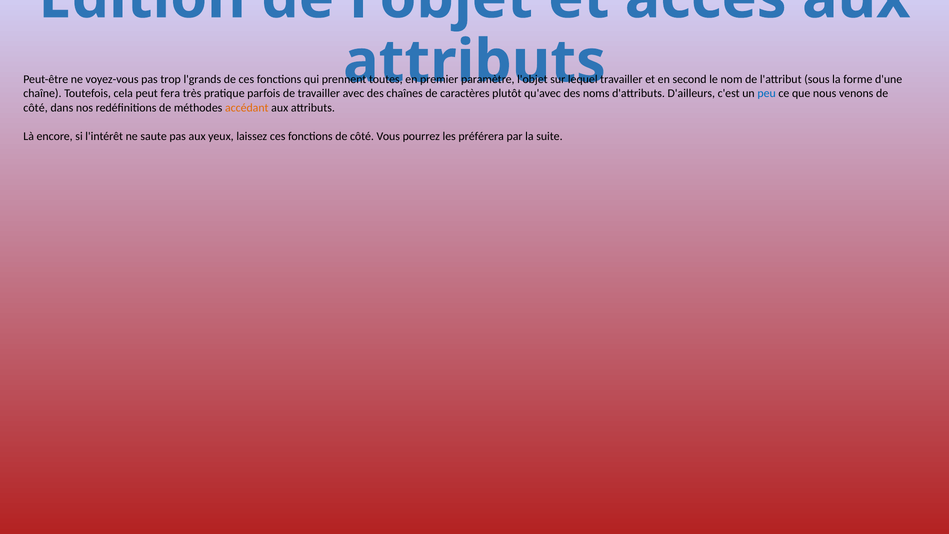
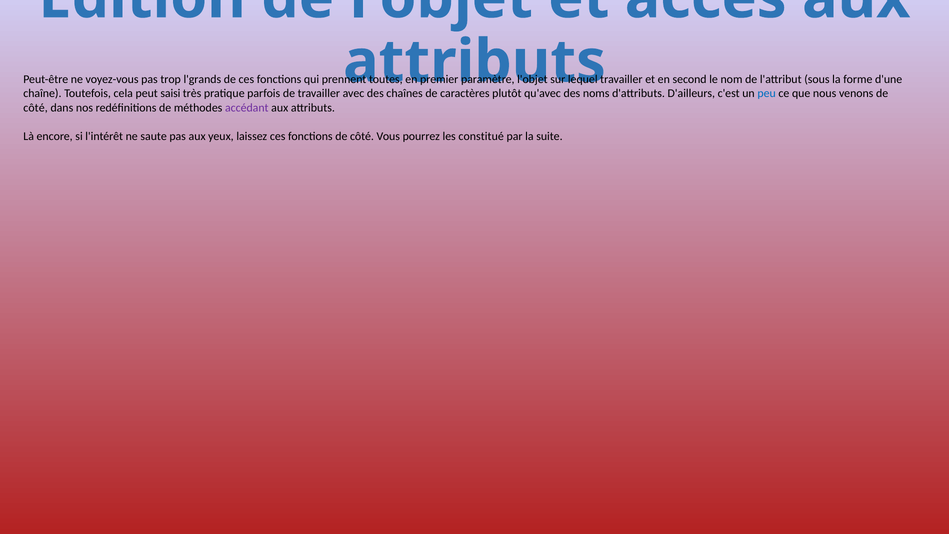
fera: fera -> saisi
accédant colour: orange -> purple
préférera: préférera -> constitué
